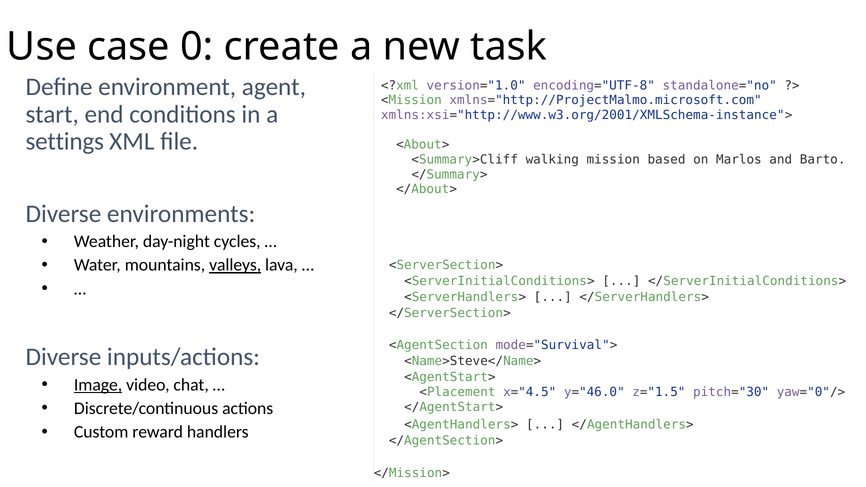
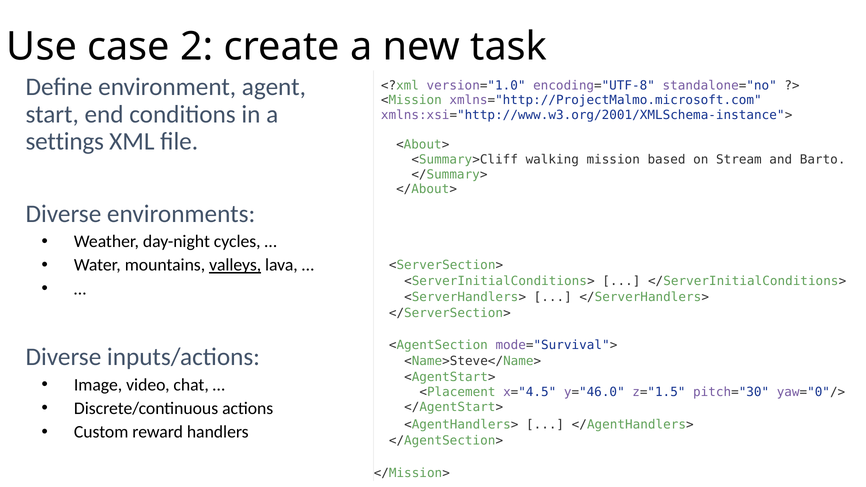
0: 0 -> 2
Marlos: Marlos -> Stream
Image underline: present -> none
